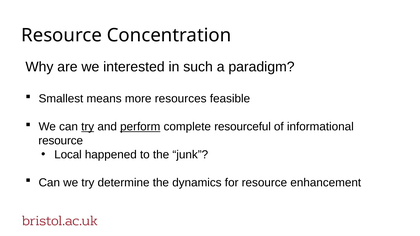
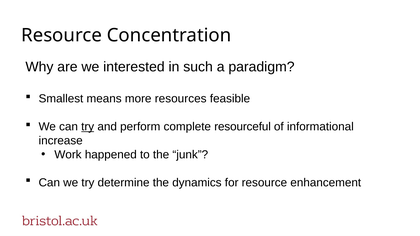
perform underline: present -> none
resource at (61, 141): resource -> increase
Local: Local -> Work
